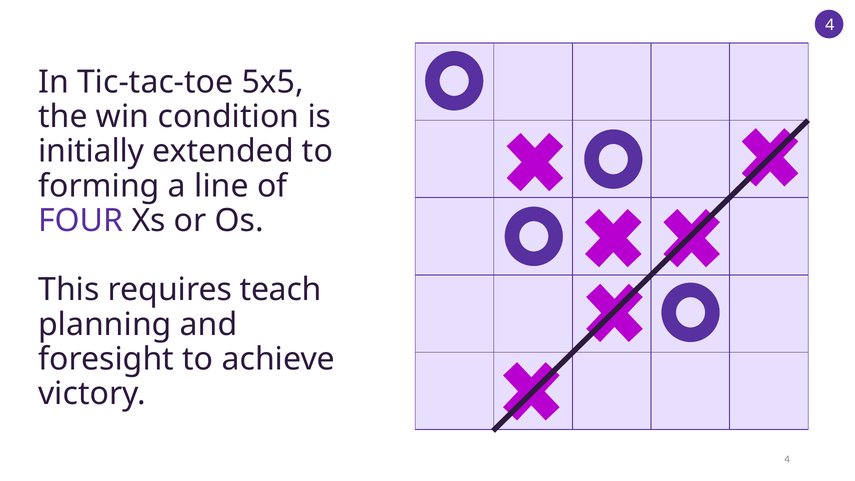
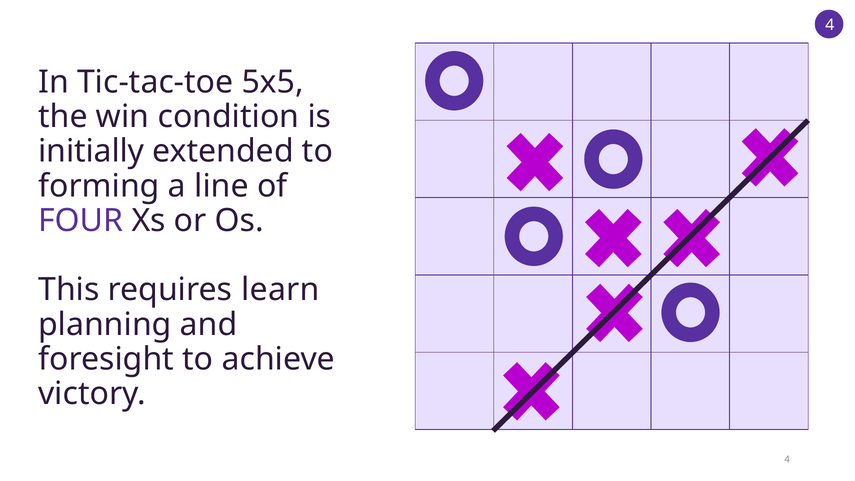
teach: teach -> learn
